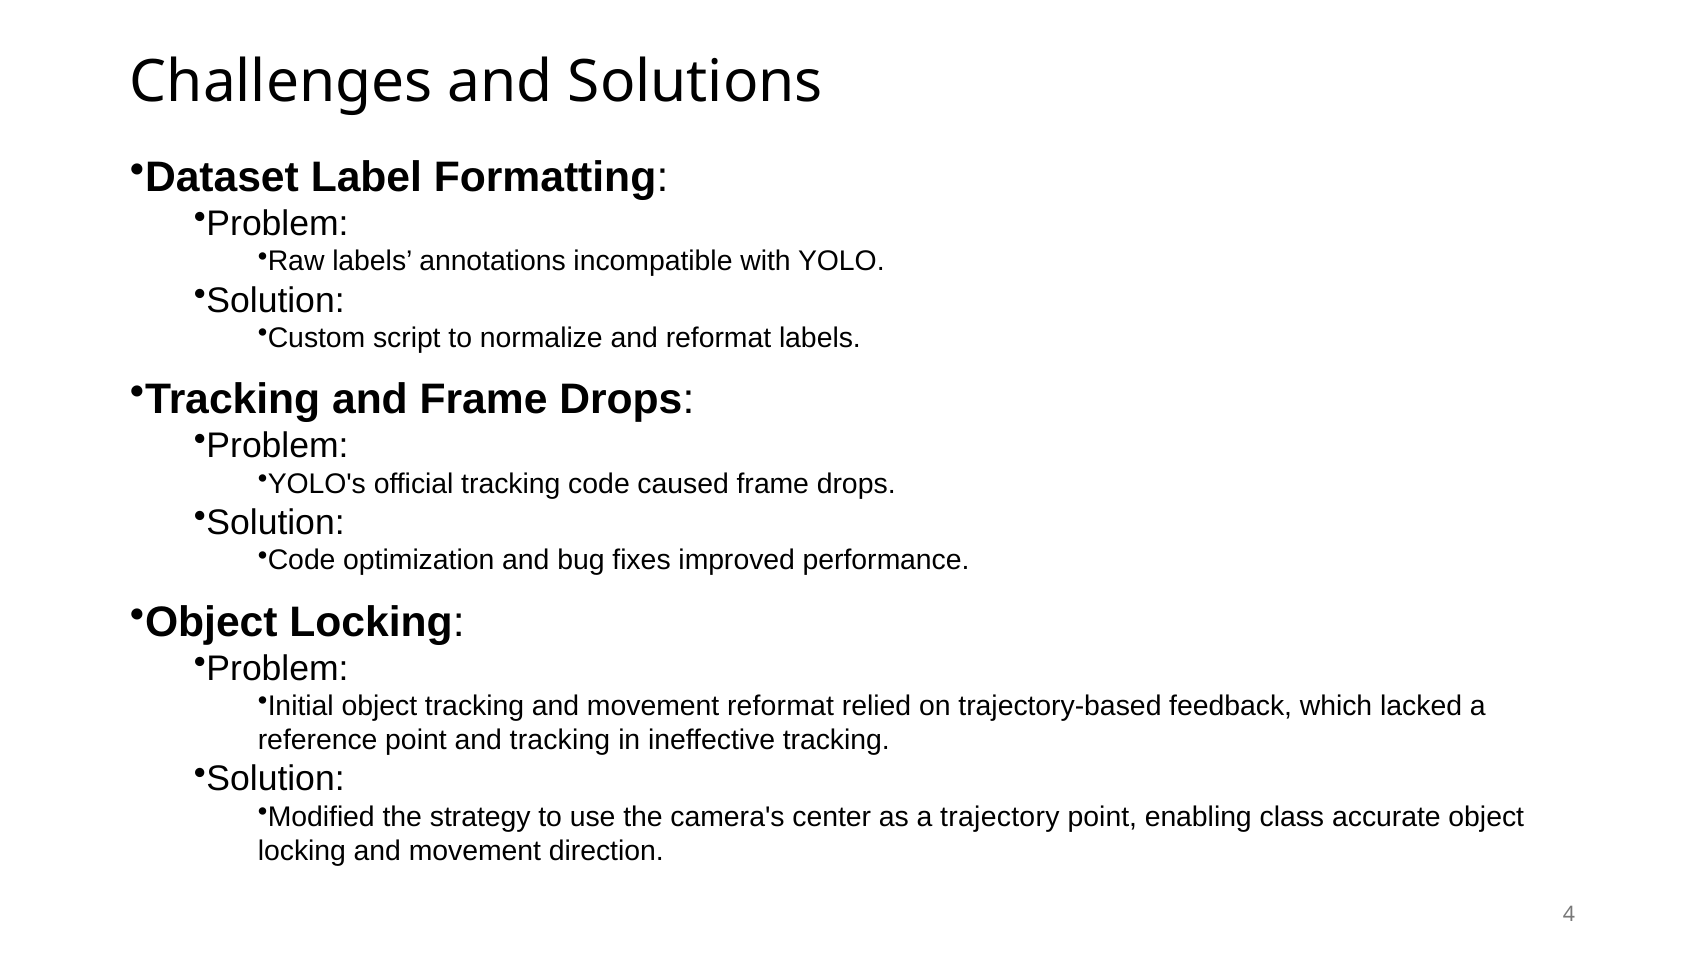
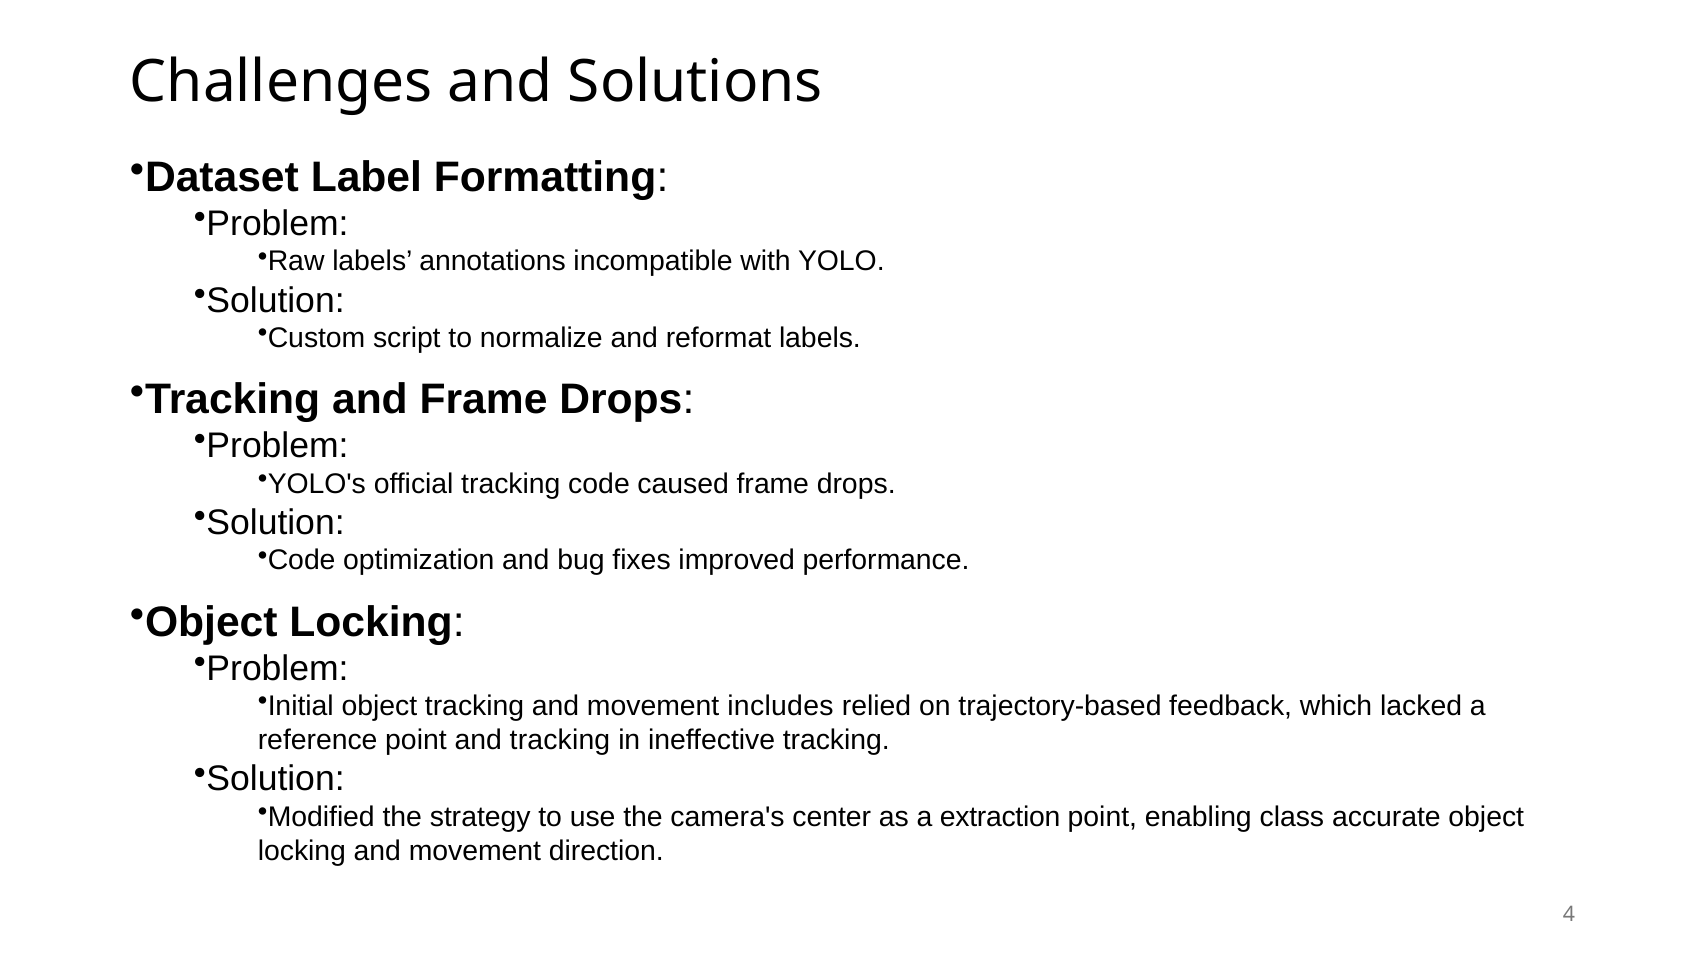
movement reformat: reformat -> includes
trajectory: trajectory -> extraction
